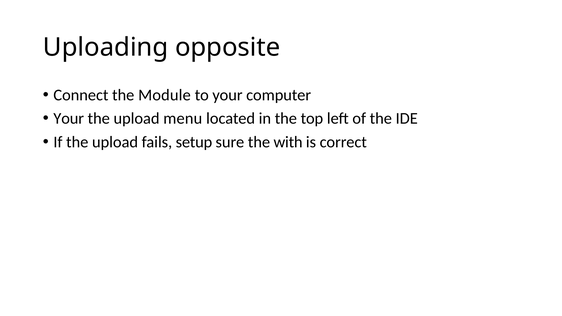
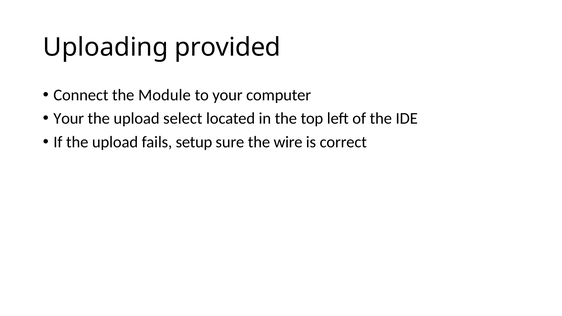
opposite: opposite -> provided
menu: menu -> select
with: with -> wire
